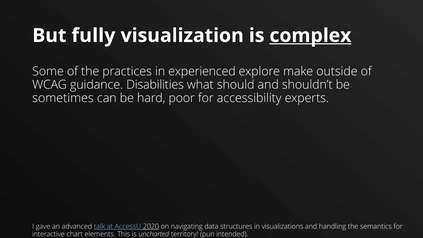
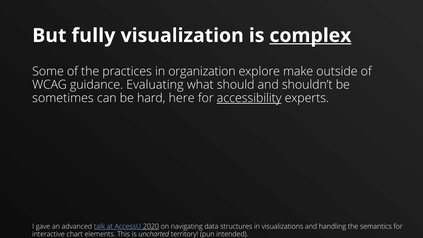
experienced: experienced -> organization
Disabilities: Disabilities -> Evaluating
poor: poor -> here
accessibility underline: none -> present
